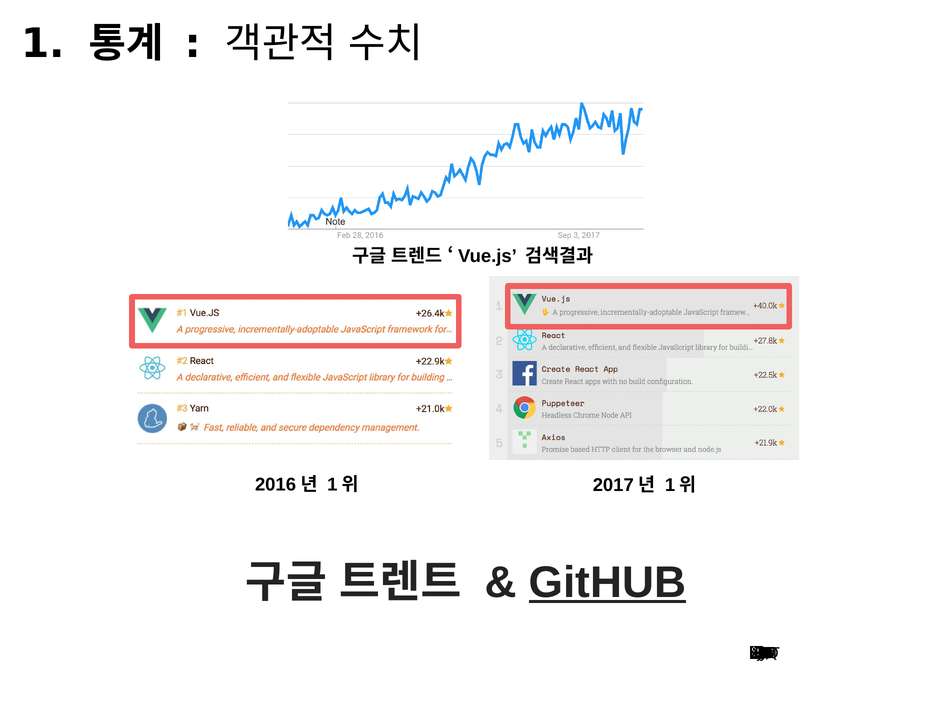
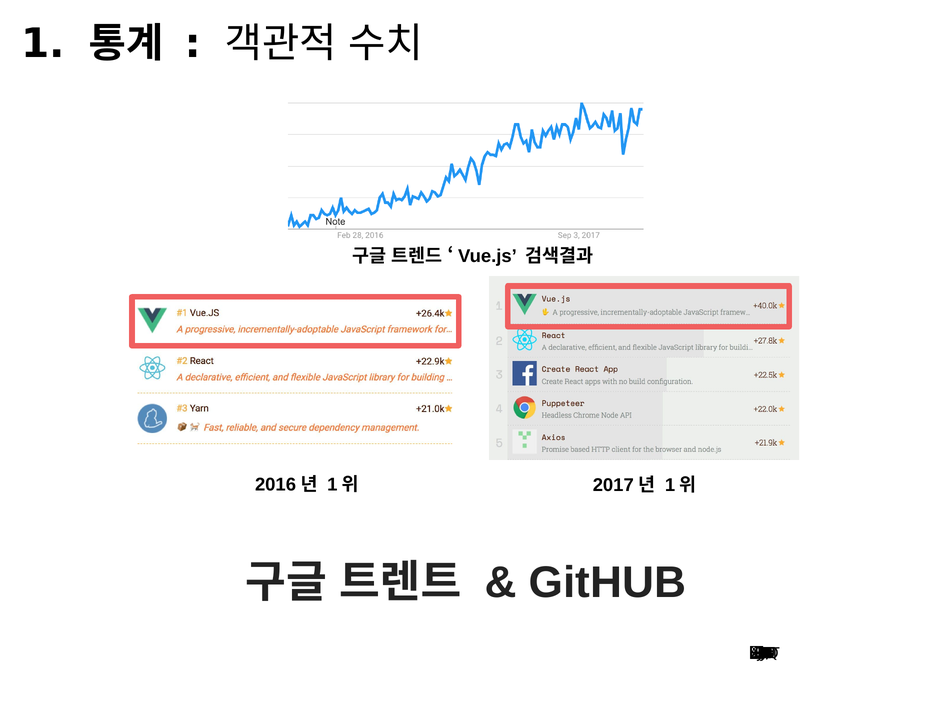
GitHUB underline: present -> none
